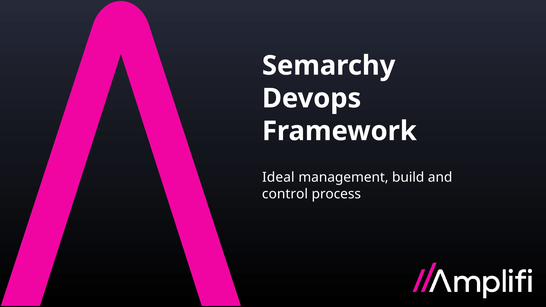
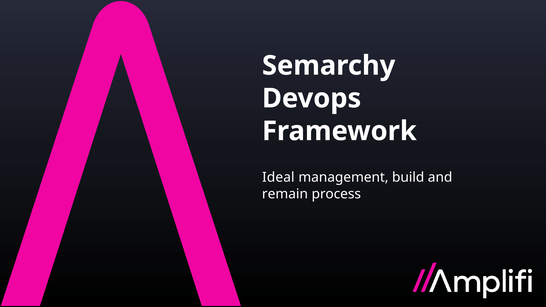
control: control -> remain
